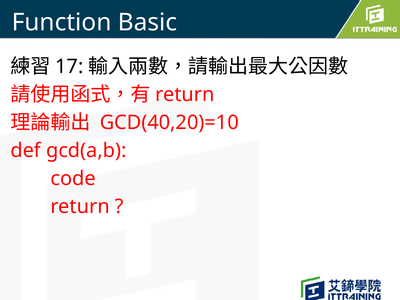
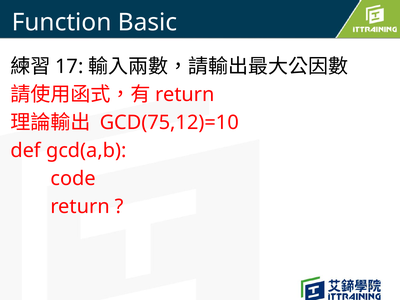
GCD(40,20)=10: GCD(40,20)=10 -> GCD(75,12)=10
